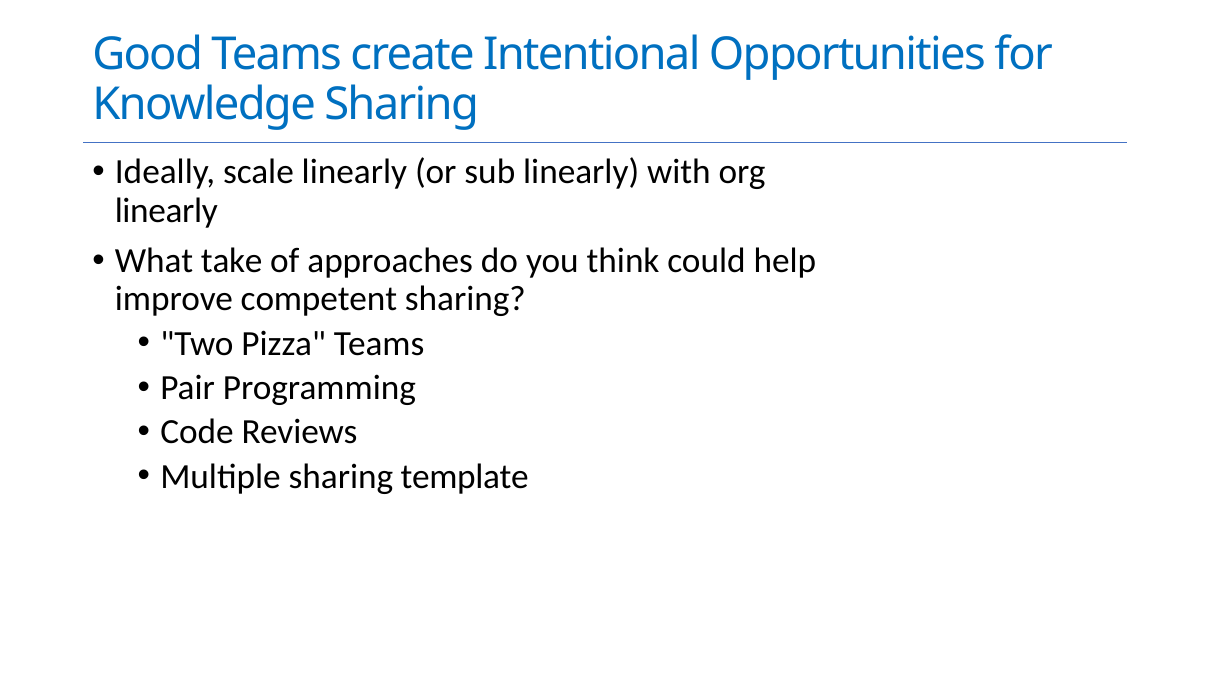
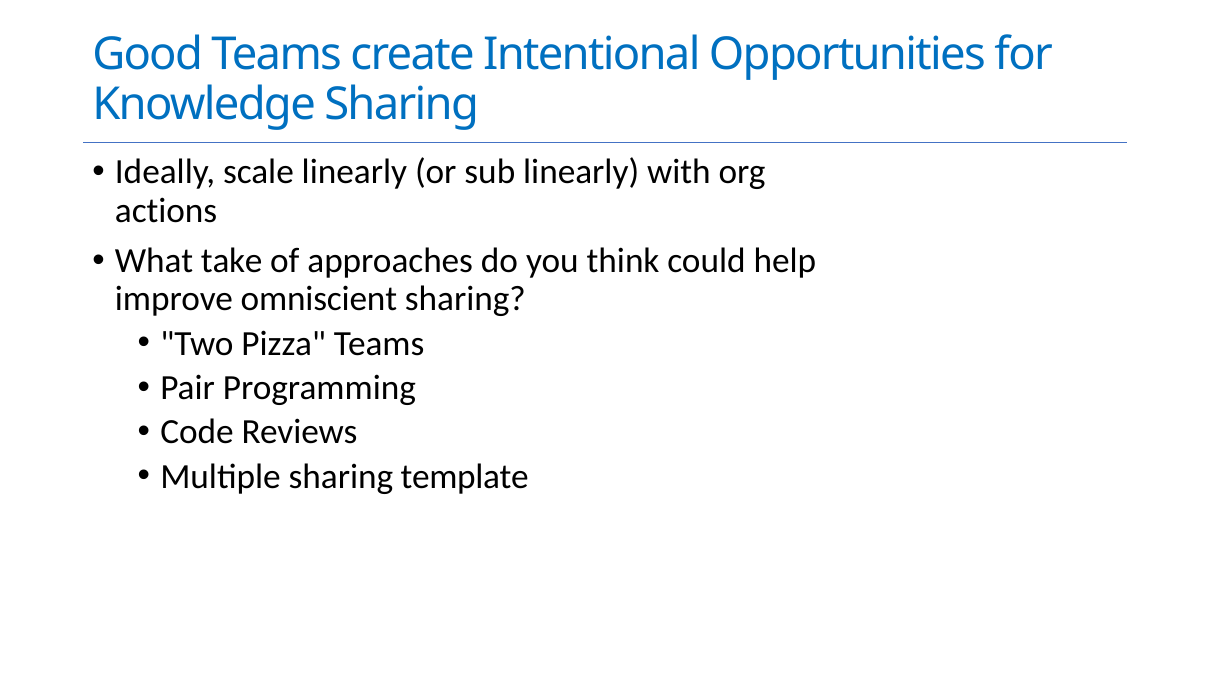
linearly at (166, 210): linearly -> actions
competent: competent -> omniscient
